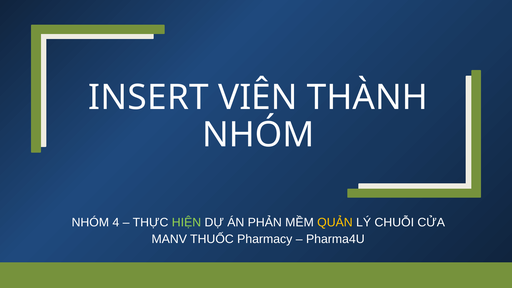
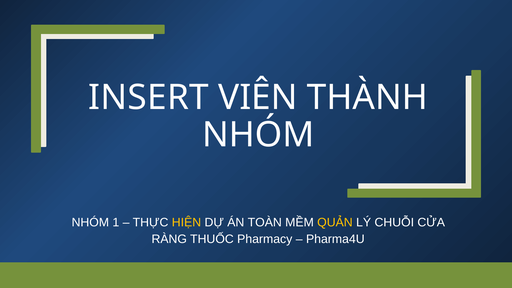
4: 4 -> 1
HIỆN colour: light green -> yellow
PHẢN: PHẢN -> TOÀN
MANV: MANV -> RÀNG
